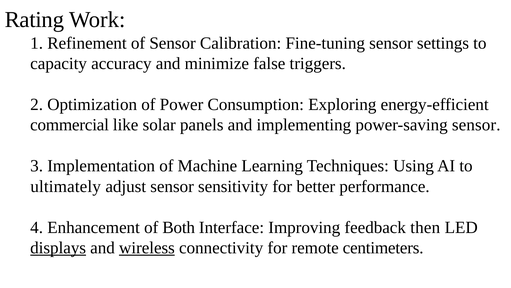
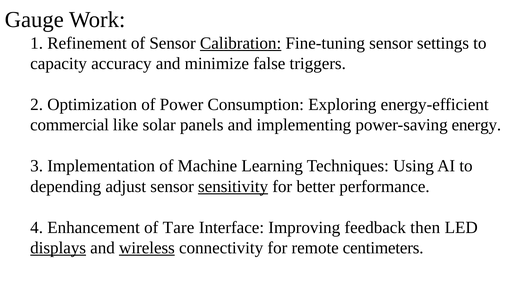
Rating: Rating -> Gauge
Calibration underline: none -> present
power-saving sensor: sensor -> energy
ultimately: ultimately -> depending
sensitivity underline: none -> present
Both: Both -> Tare
